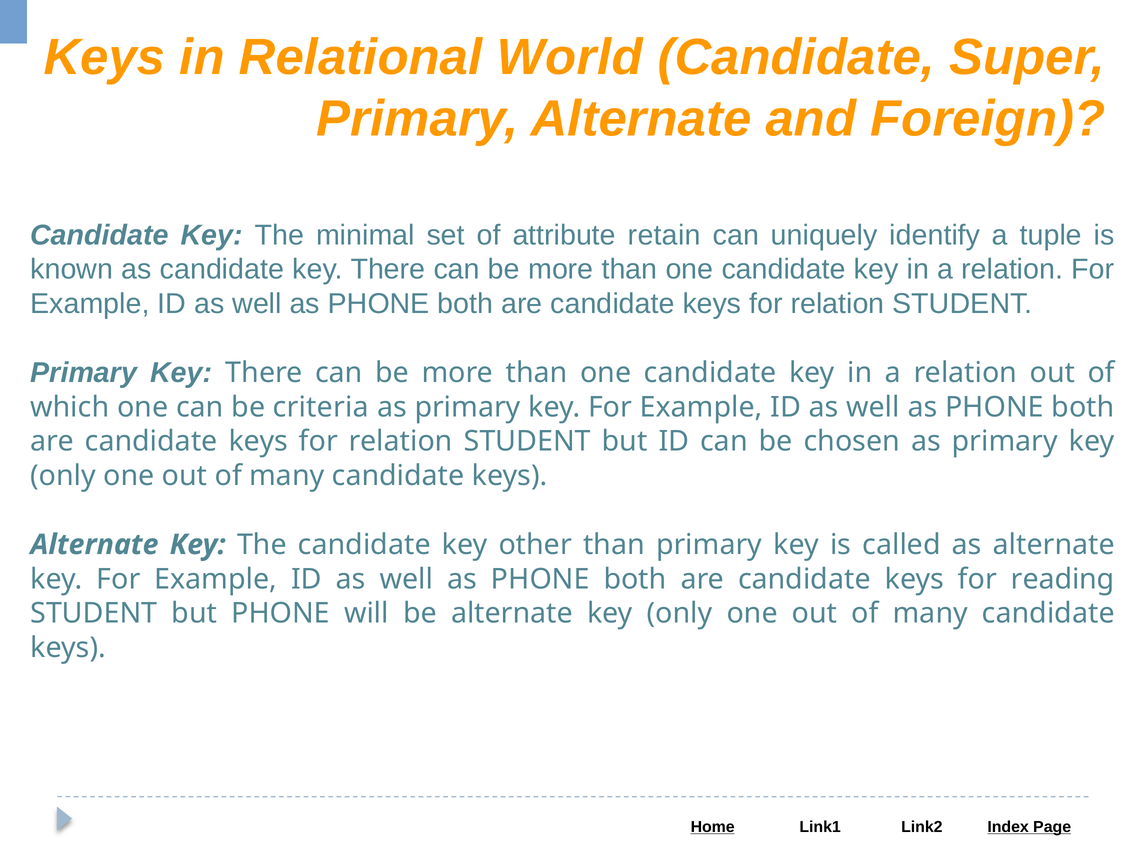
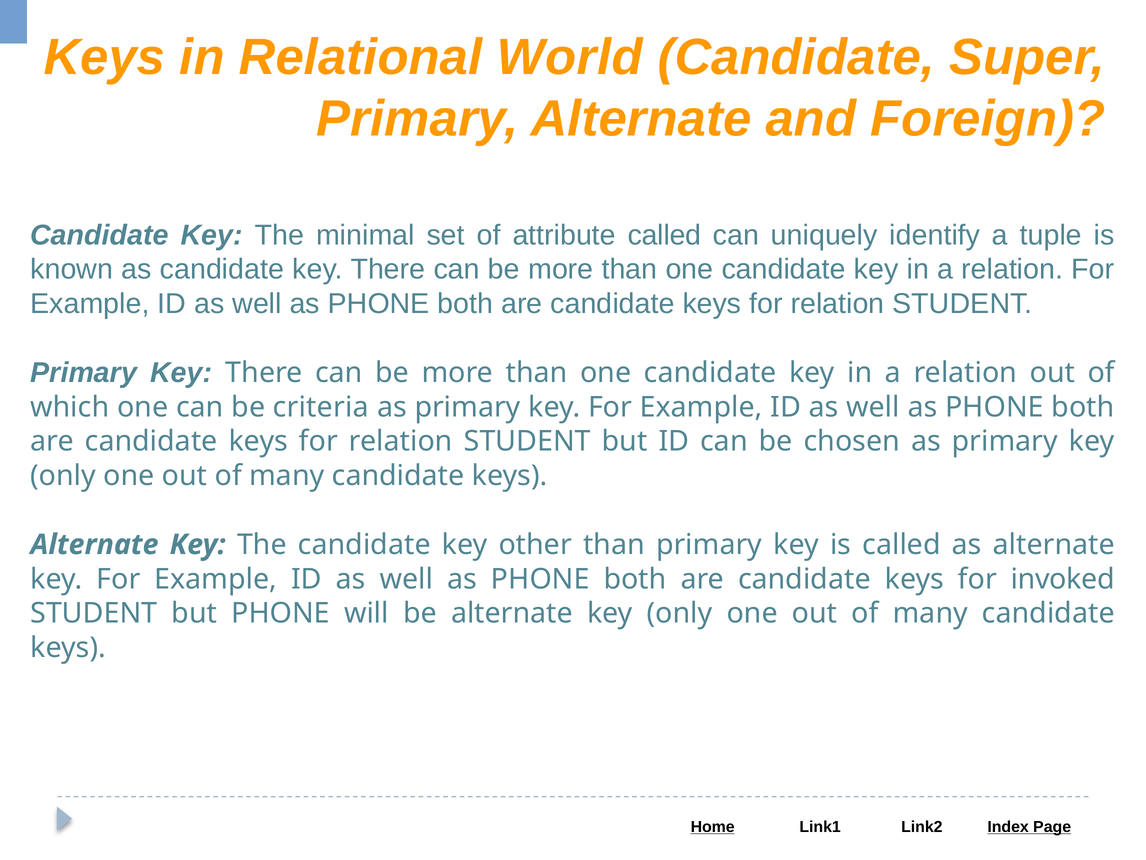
attribute retain: retain -> called
reading: reading -> invoked
